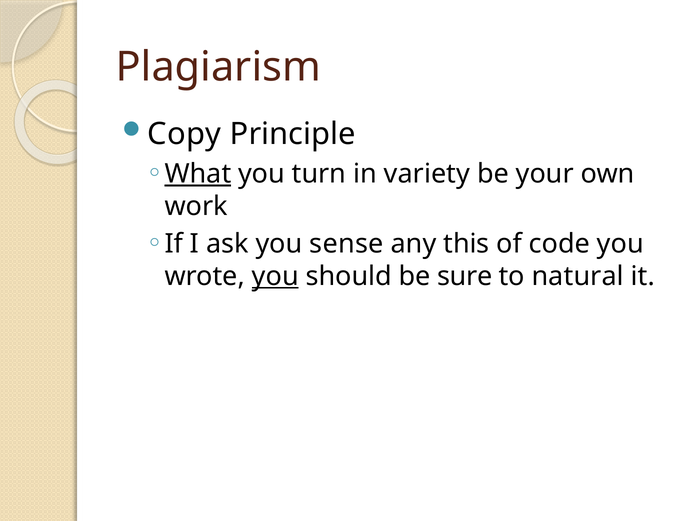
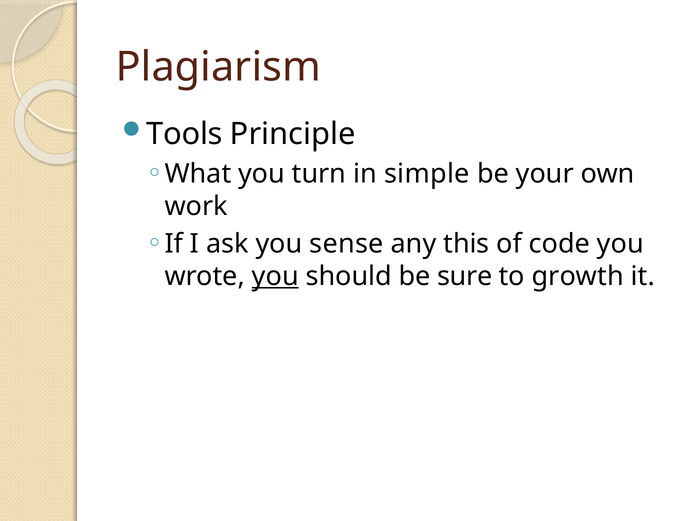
Copy: Copy -> Tools
What underline: present -> none
variety: variety -> simple
natural: natural -> growth
